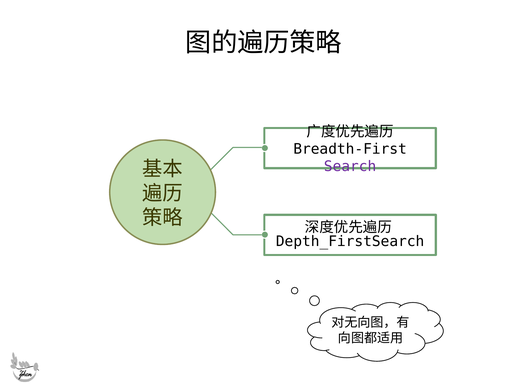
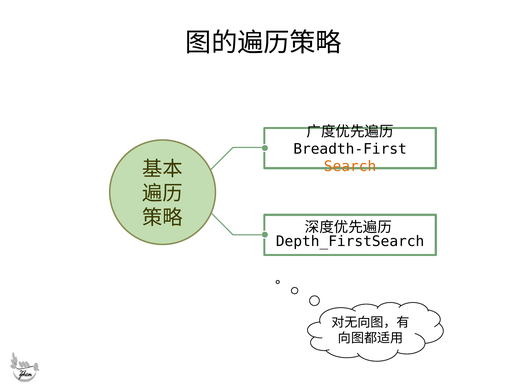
Search colour: purple -> orange
